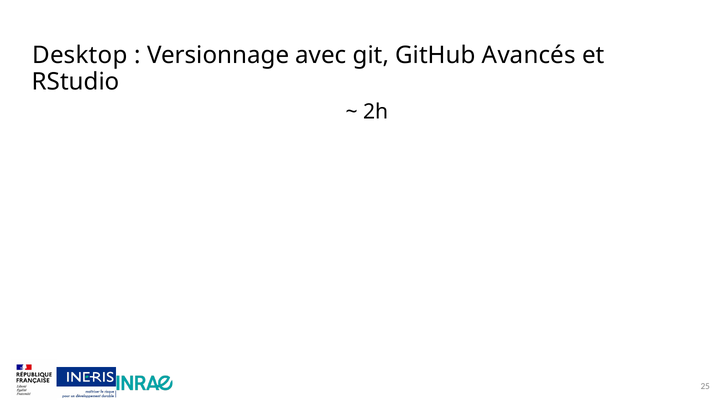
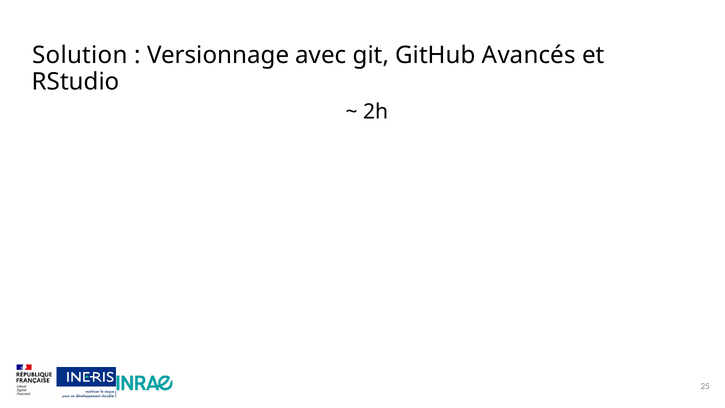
Desktop: Desktop -> Solution
